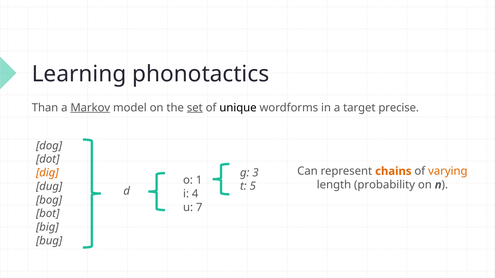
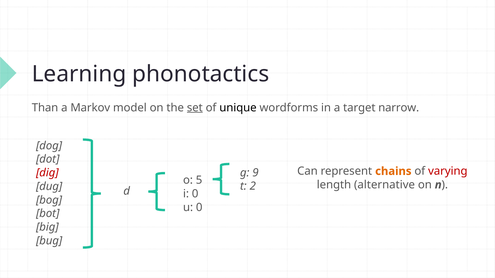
Markov underline: present -> none
precise: precise -> narrow
varying colour: orange -> red
3: 3 -> 9
dig colour: orange -> red
1: 1 -> 5
probability: probability -> alternative
5: 5 -> 2
i 4: 4 -> 0
u 7: 7 -> 0
